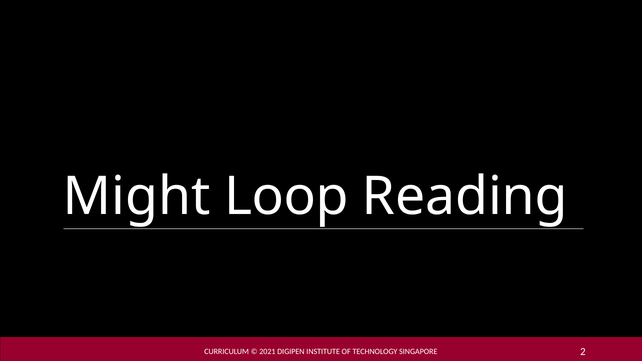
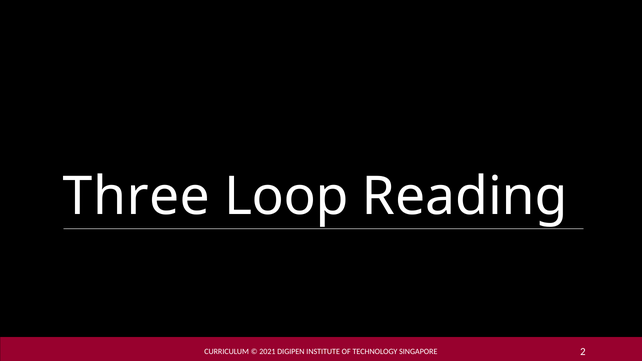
Might: Might -> Three
